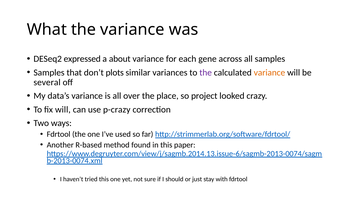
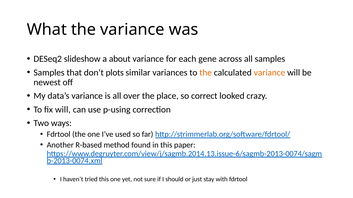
expressed: expressed -> slideshow
the at (206, 73) colour: purple -> orange
several: several -> newest
project: project -> correct
p-crazy: p-crazy -> p-using
